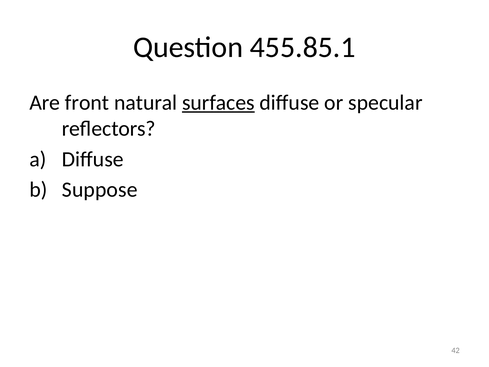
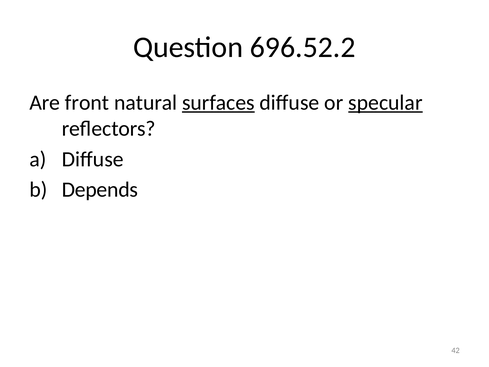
455.85.1: 455.85.1 -> 696.52.2
specular underline: none -> present
Suppose: Suppose -> Depends
